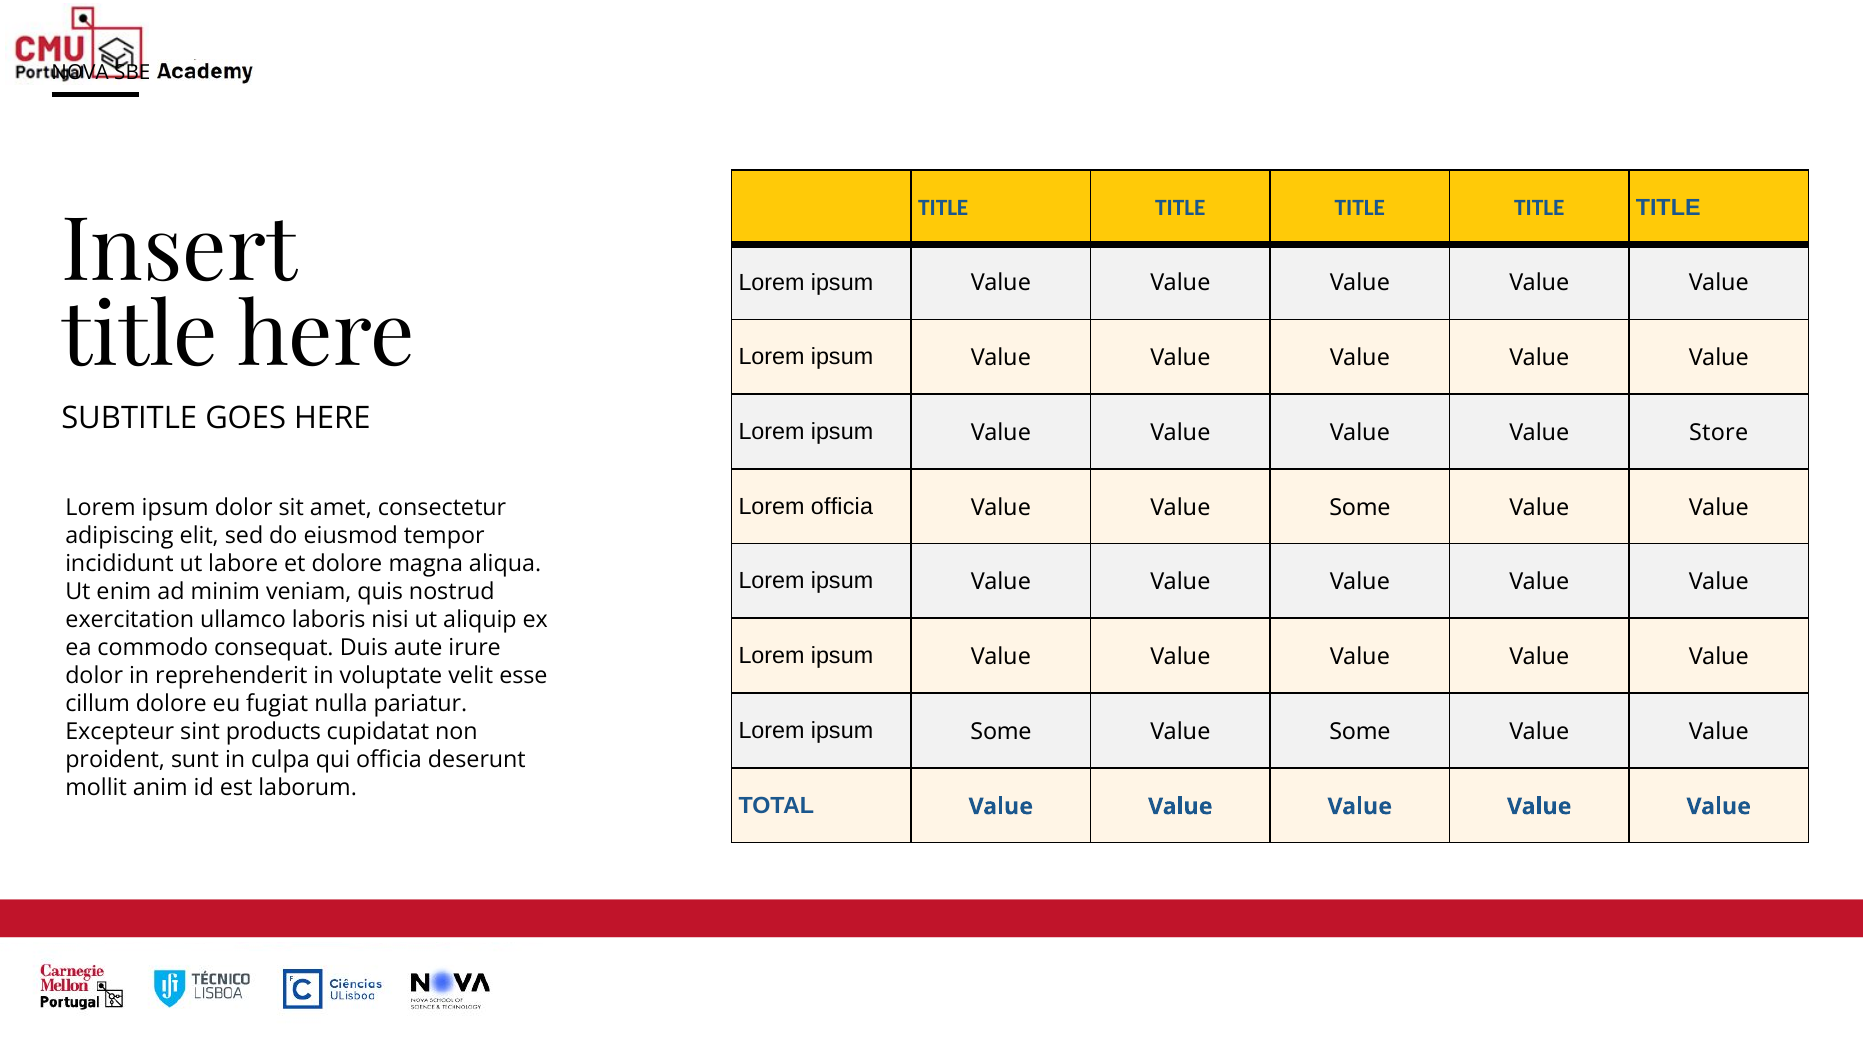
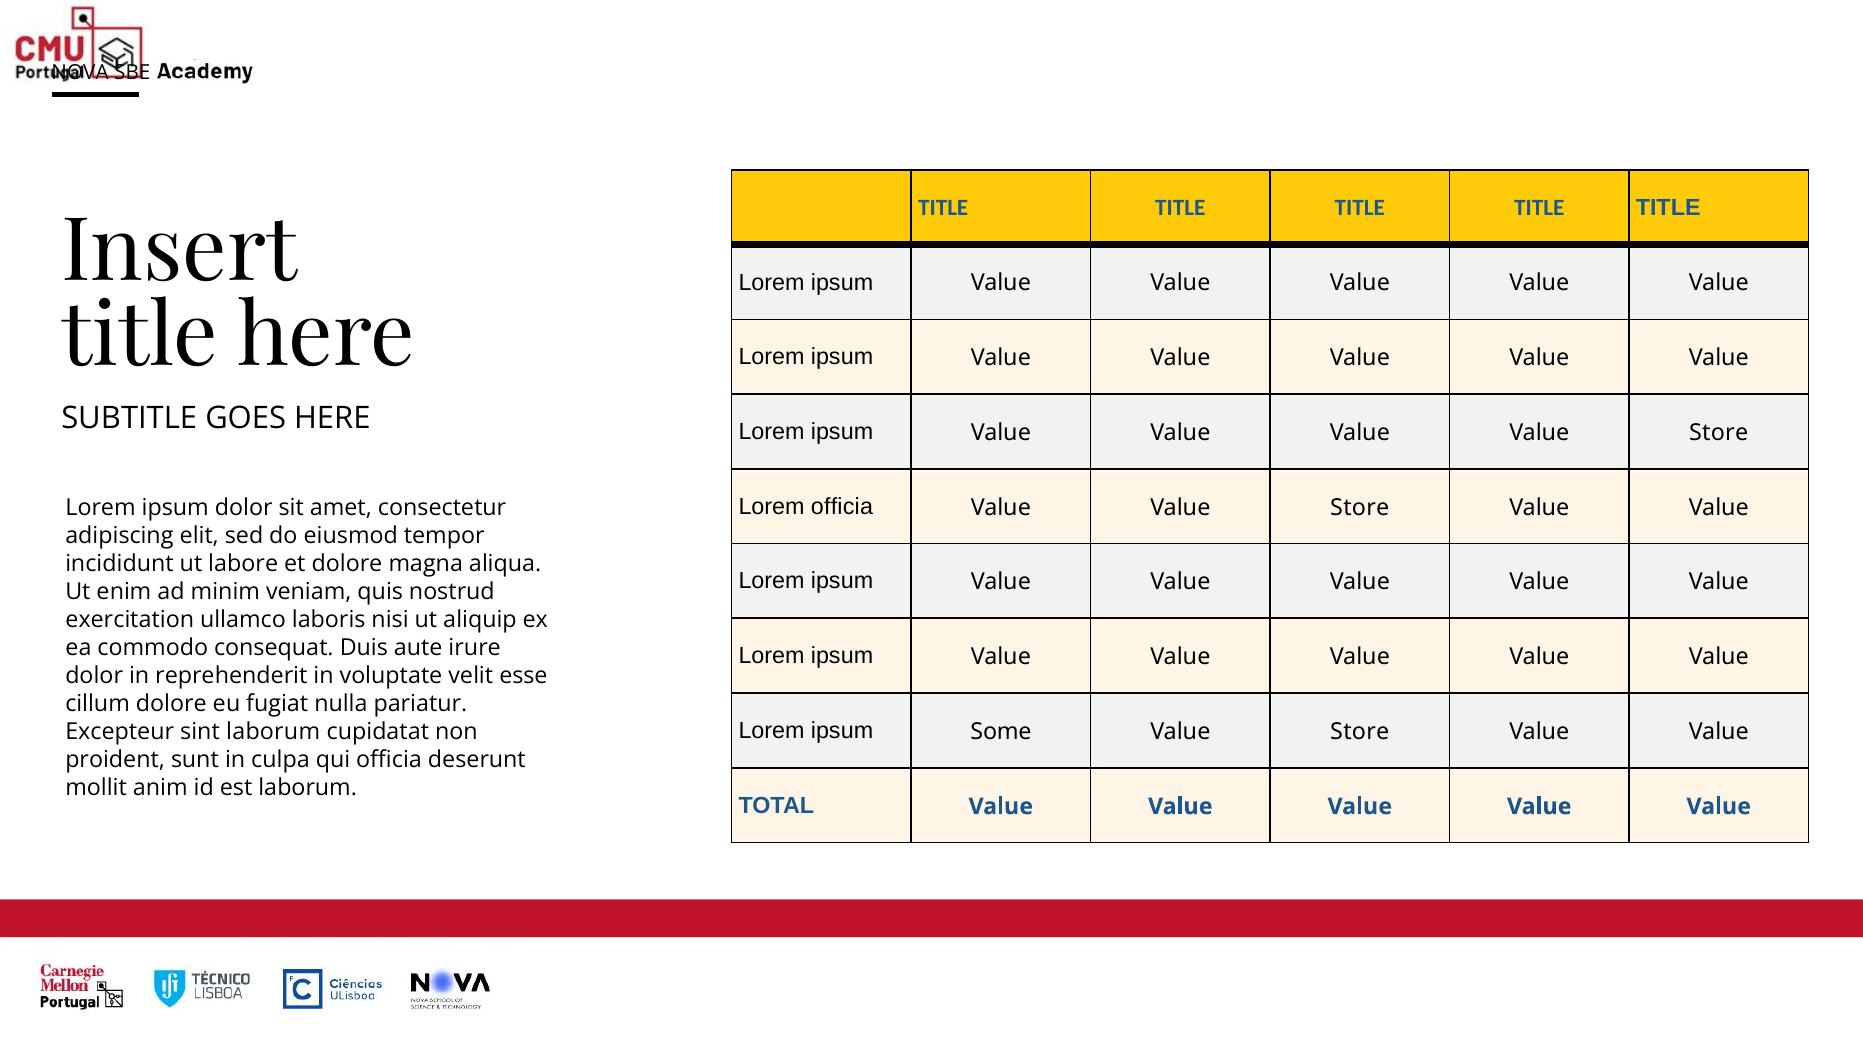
Some at (1360, 507): Some -> Store
Some at (1360, 732): Some -> Store
sint products: products -> laborum
